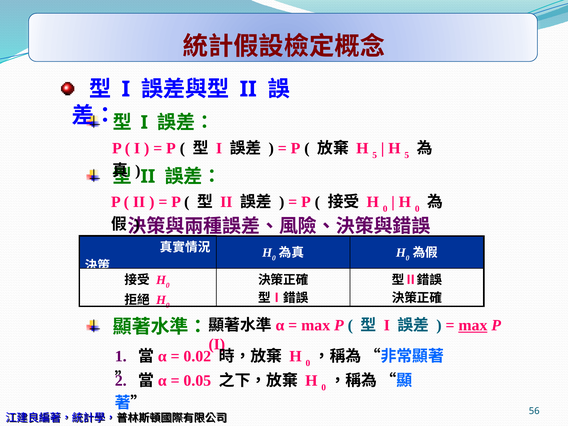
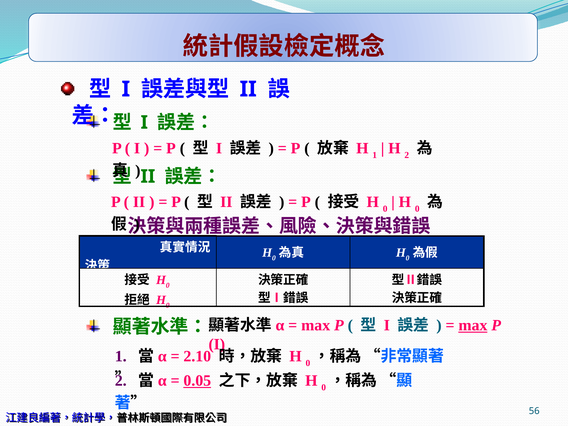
5 at (375, 155): 5 -> 1
5 at (407, 155): 5 -> 2
0.02: 0.02 -> 2.10
0.05 underline: none -> present
